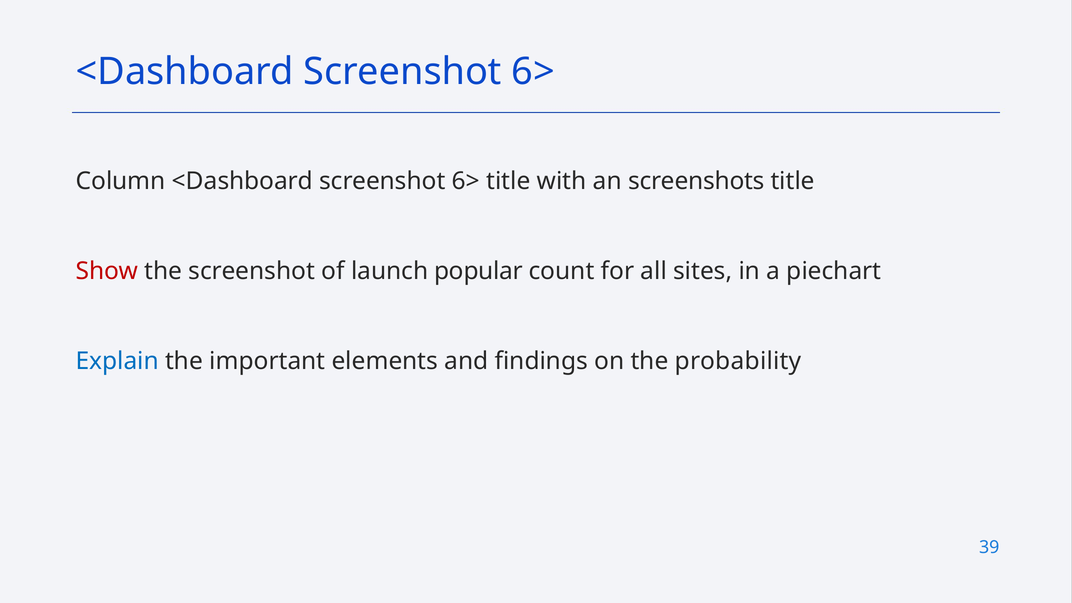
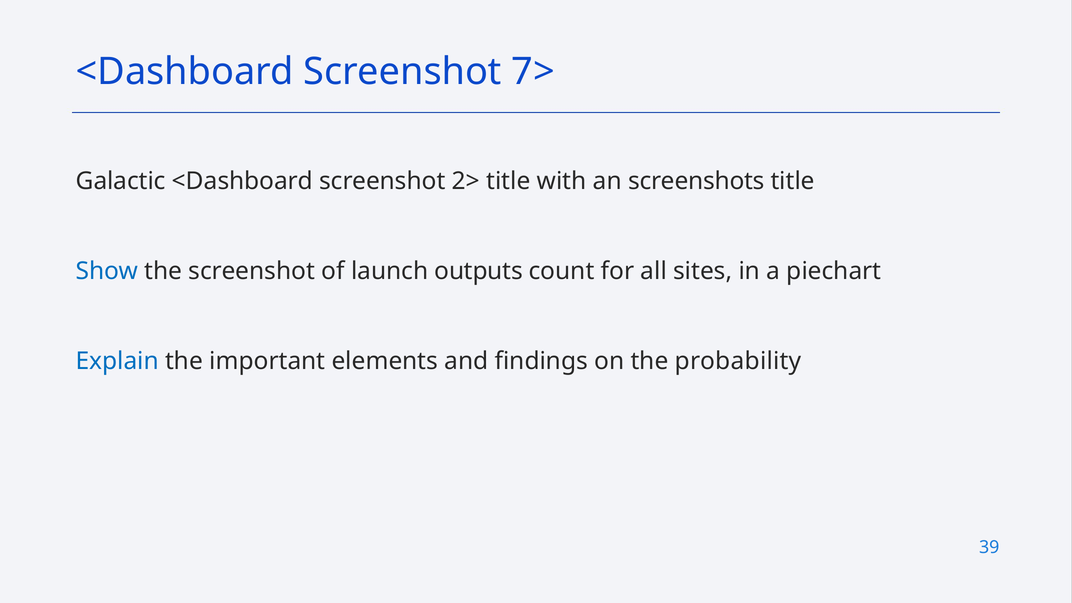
6> at (533, 72): 6> -> 7>
Column: Column -> Galactic
6> at (466, 181): 6> -> 2>
Show colour: red -> blue
popular: popular -> outputs
